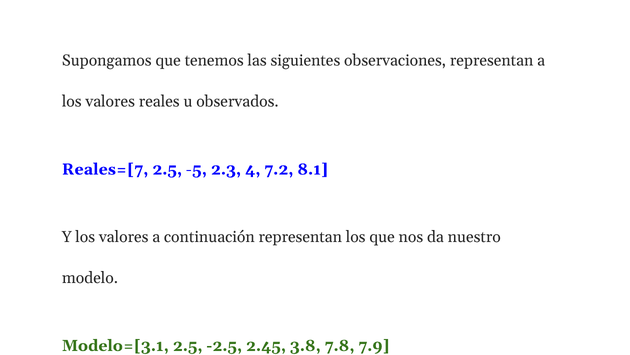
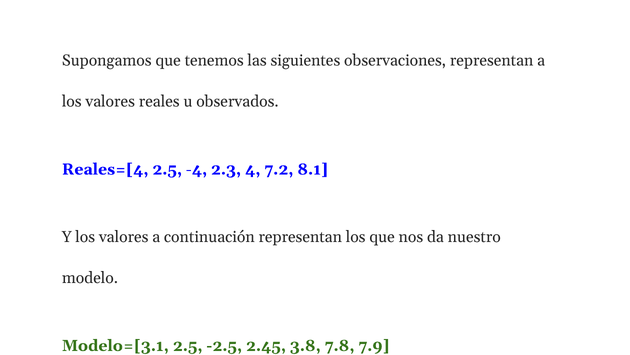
Reales=[7: Reales=[7 -> Reales=[4
-5: -5 -> -4
